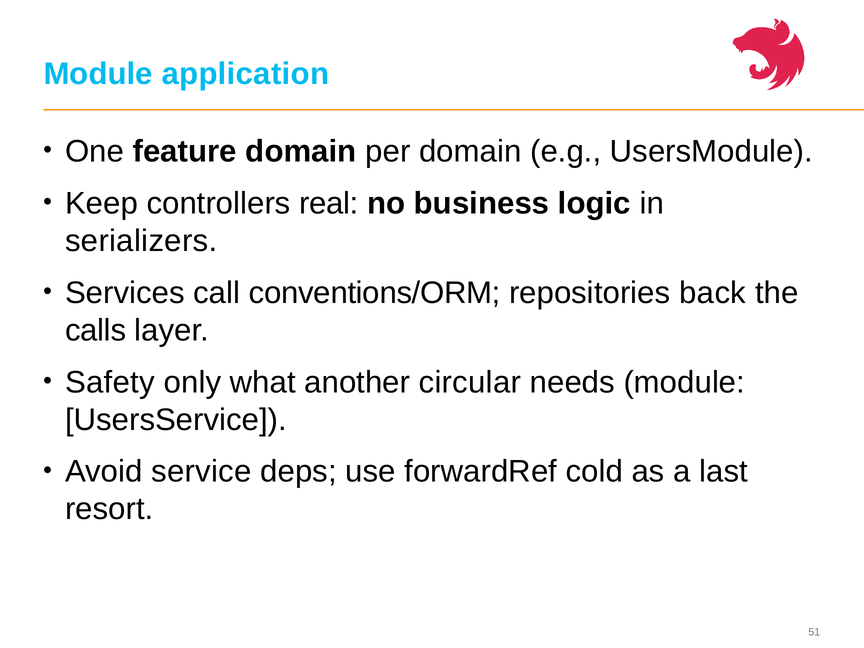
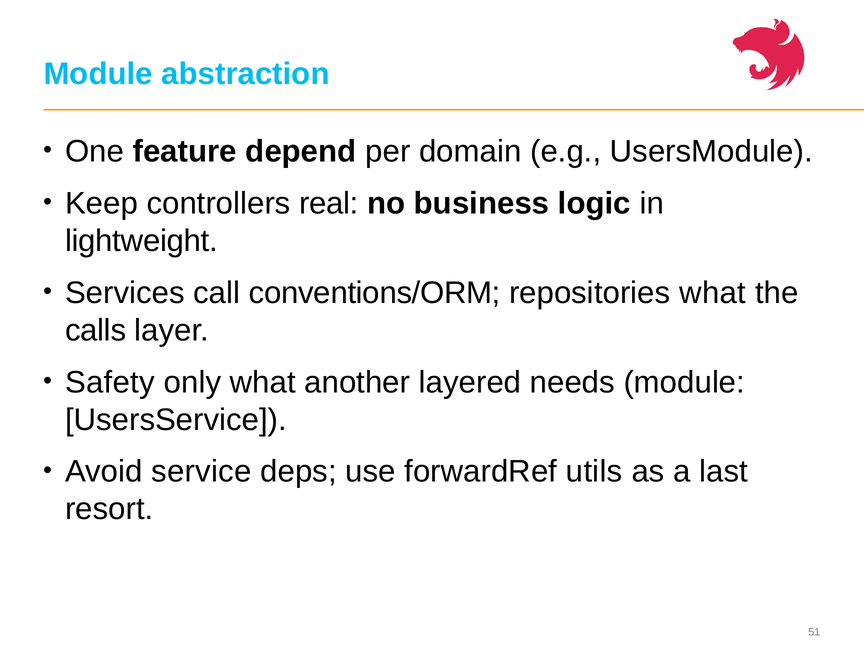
application: application -> abstraction
feature domain: domain -> depend
serializers: serializers -> lightweight
repositories back: back -> what
circular: circular -> layered
cold: cold -> utils
